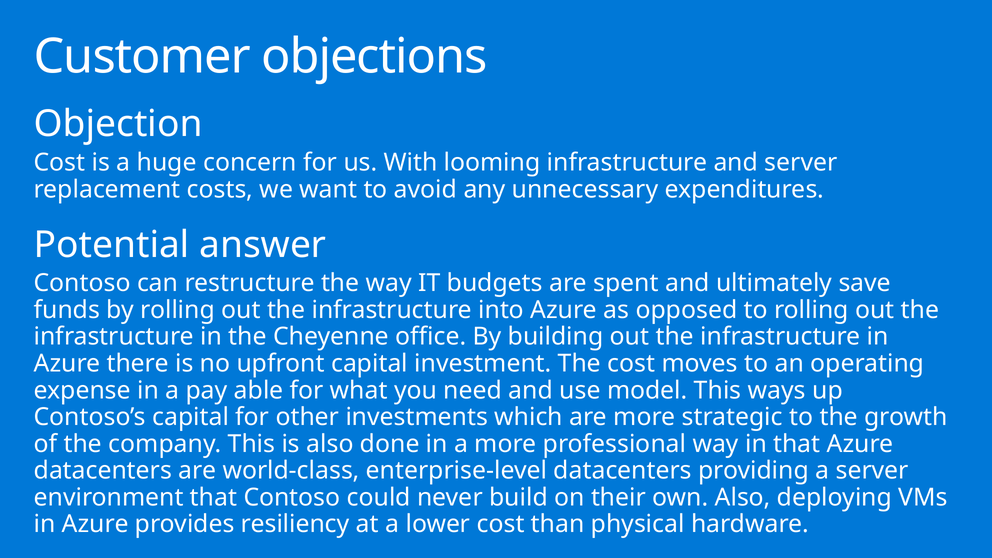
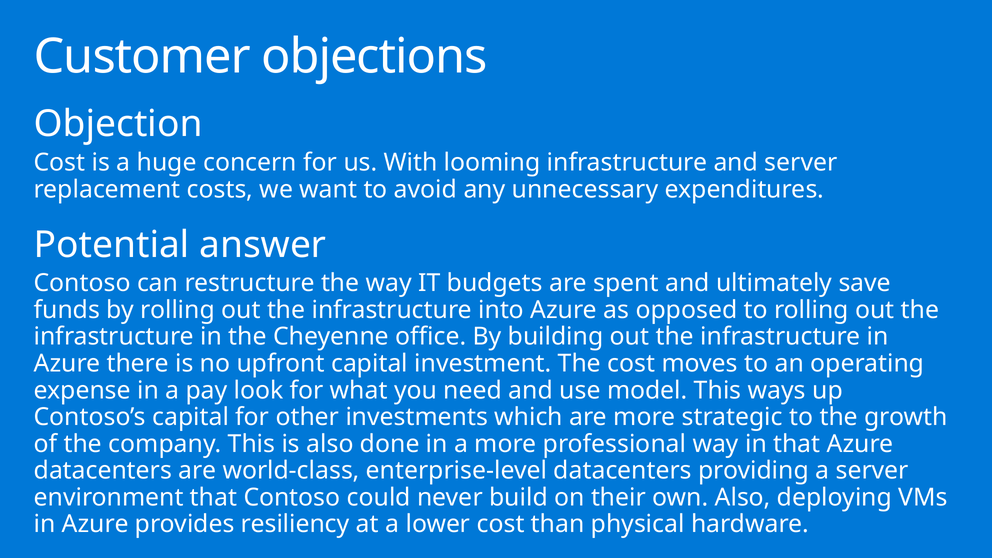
able: able -> look
